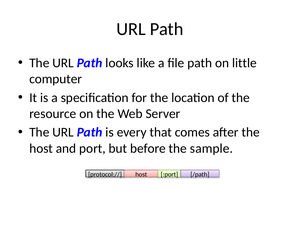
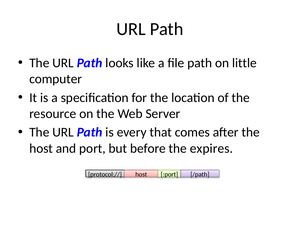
sample: sample -> expires
